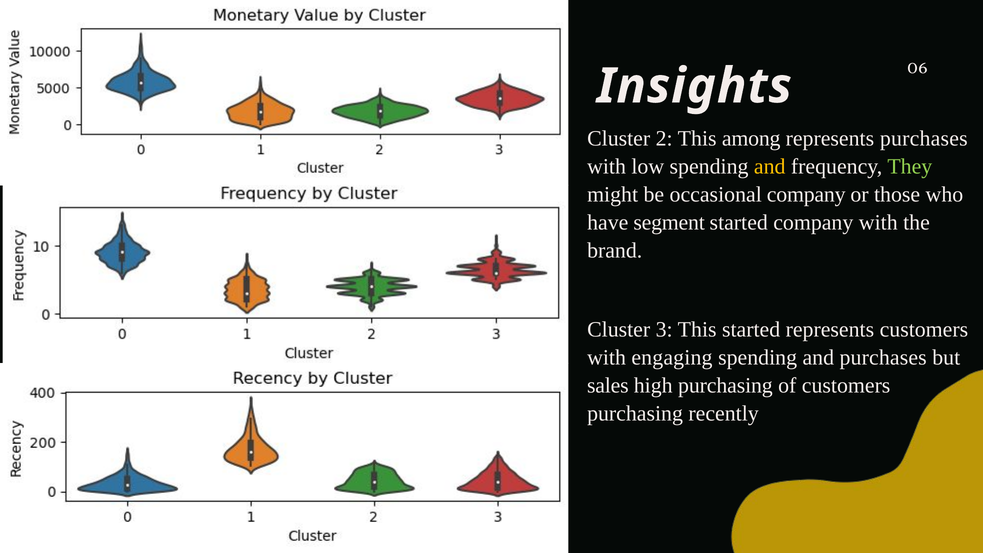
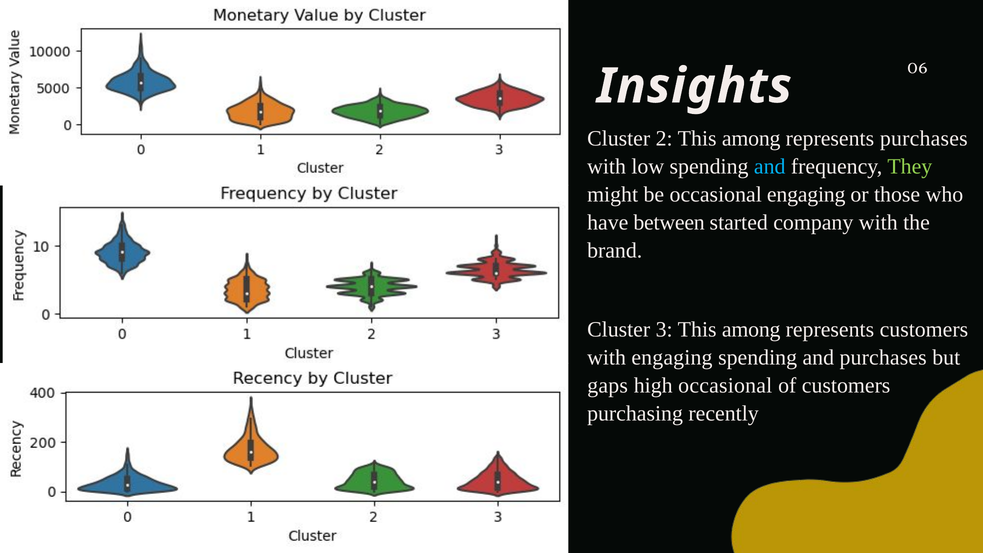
and at (770, 166) colour: yellow -> light blue
occasional company: company -> engaging
segment: segment -> between
3 This started: started -> among
sales: sales -> gaps
high purchasing: purchasing -> occasional
